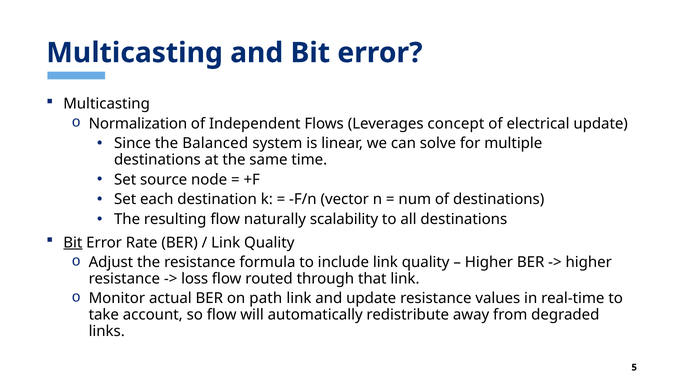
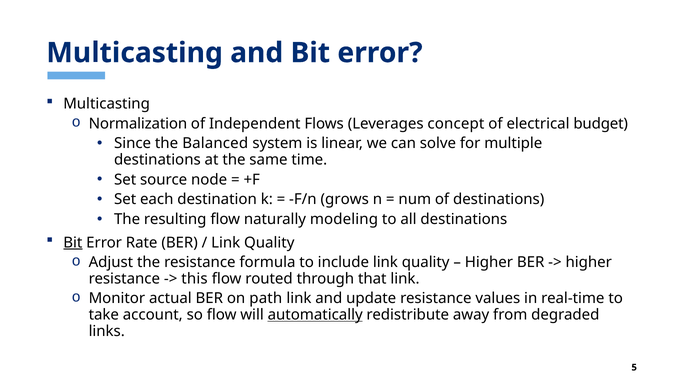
electrical update: update -> budget
vector: vector -> grows
scalability: scalability -> modeling
loss: loss -> this
automatically underline: none -> present
